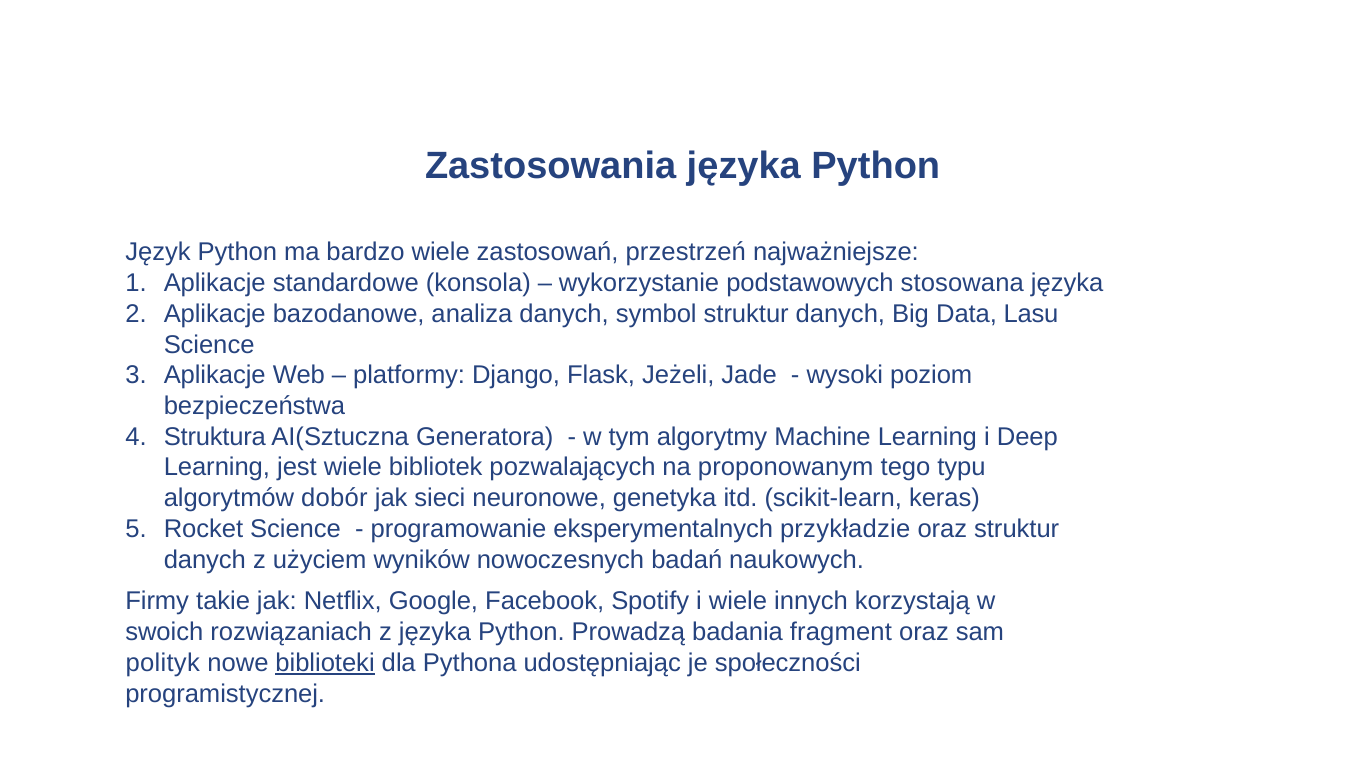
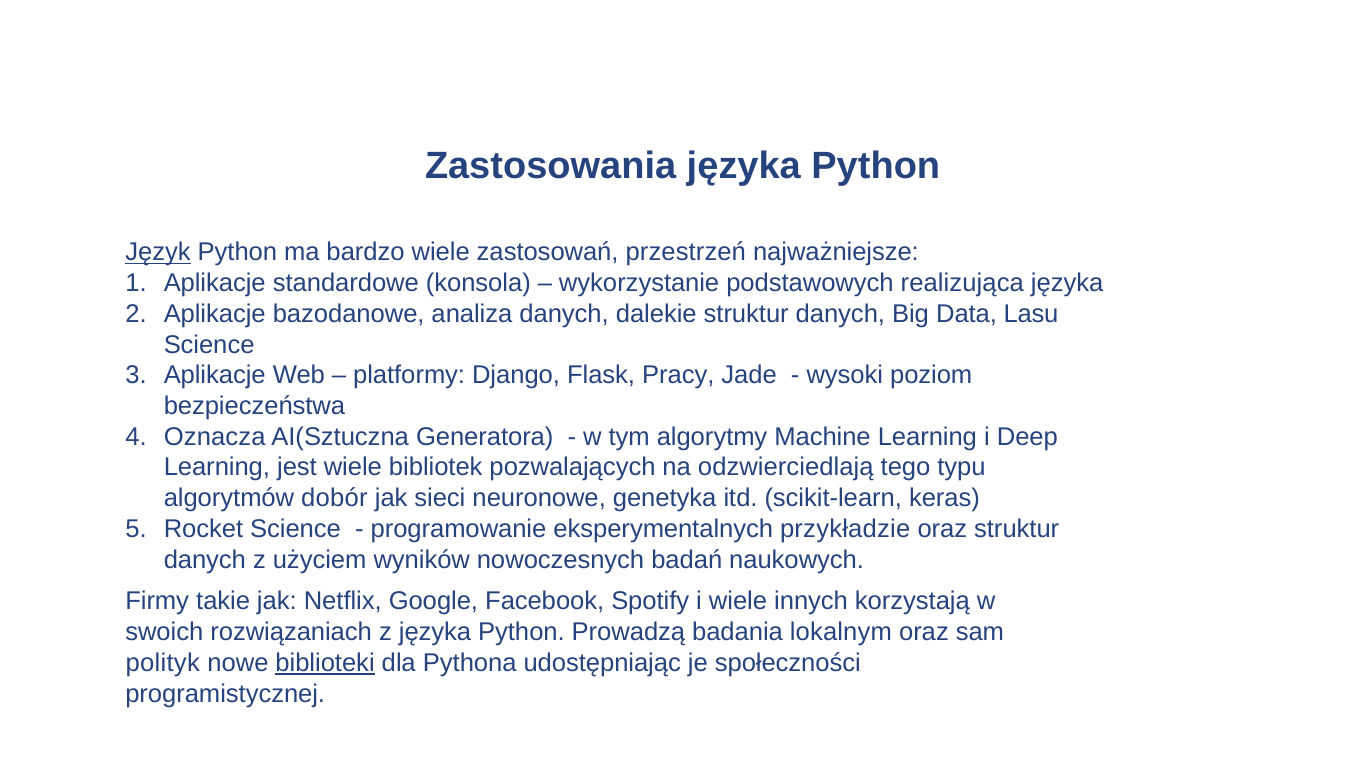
Język underline: none -> present
stosowana: stosowana -> realizująca
symbol: symbol -> dalekie
Jeżeli: Jeżeli -> Pracy
Struktura: Struktura -> Oznacza
proponowanym: proponowanym -> odzwierciedlają
fragment: fragment -> lokalnym
